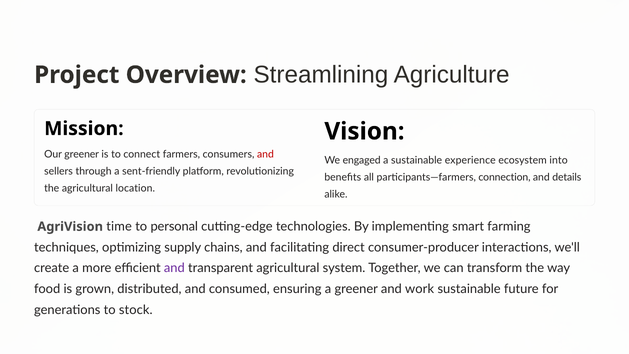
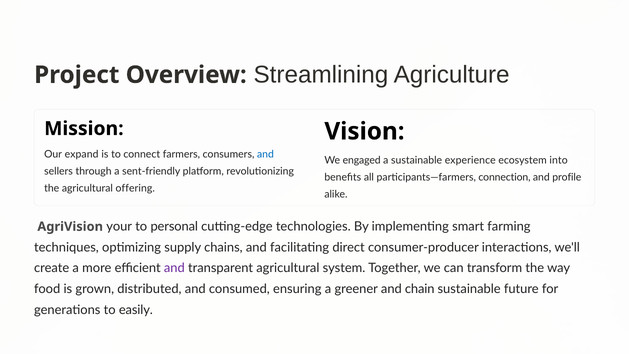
Our greener: greener -> expand
and at (265, 154) colour: red -> blue
details: details -> profile
location: location -> offering
time: time -> your
work: work -> chain
stock: stock -> easily
